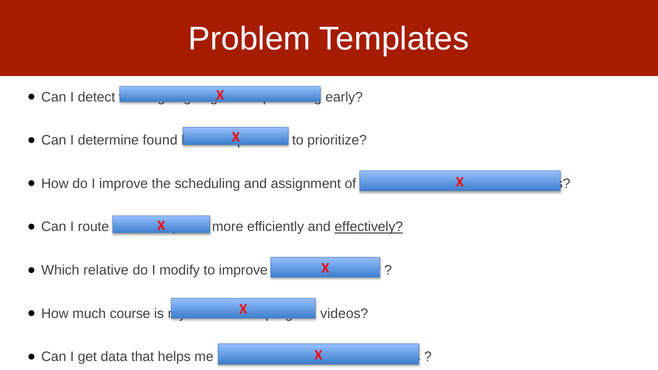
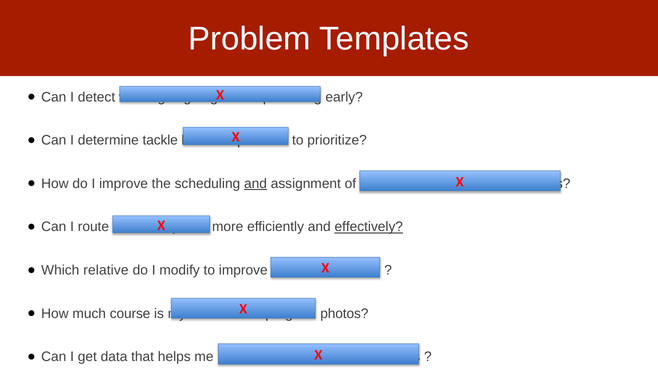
found: found -> tackle
and at (255, 184) underline: none -> present
videos: videos -> photos
